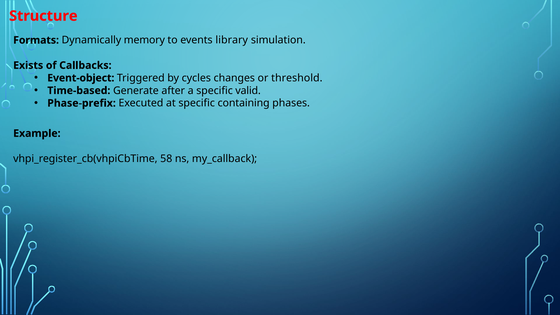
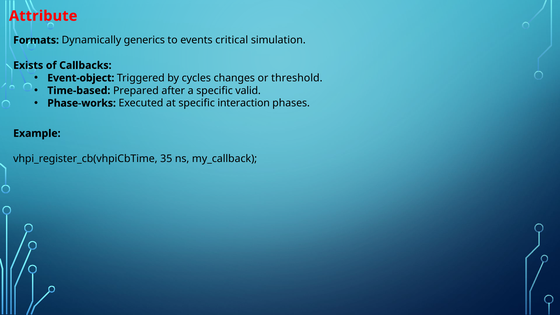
Structure: Structure -> Attribute
memory: memory -> generics
library: library -> critical
Generate: Generate -> Prepared
Phase-prefix: Phase-prefix -> Phase-works
containing: containing -> interaction
58: 58 -> 35
